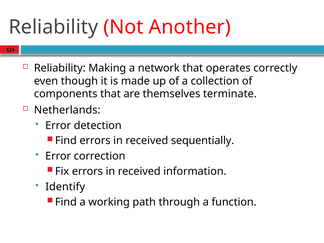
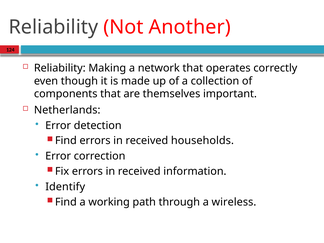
terminate: terminate -> important
sequentially: sequentially -> households
function: function -> wireless
